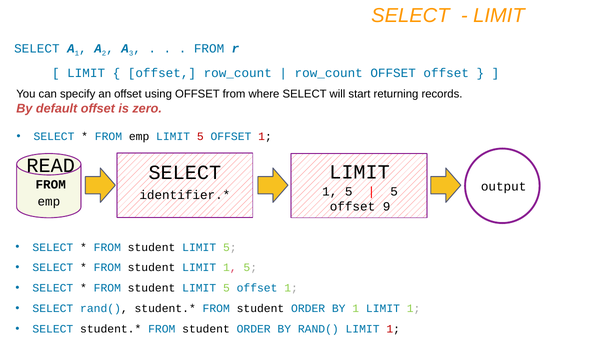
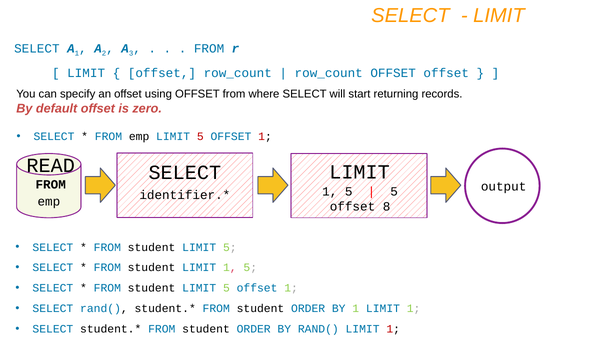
9: 9 -> 8
